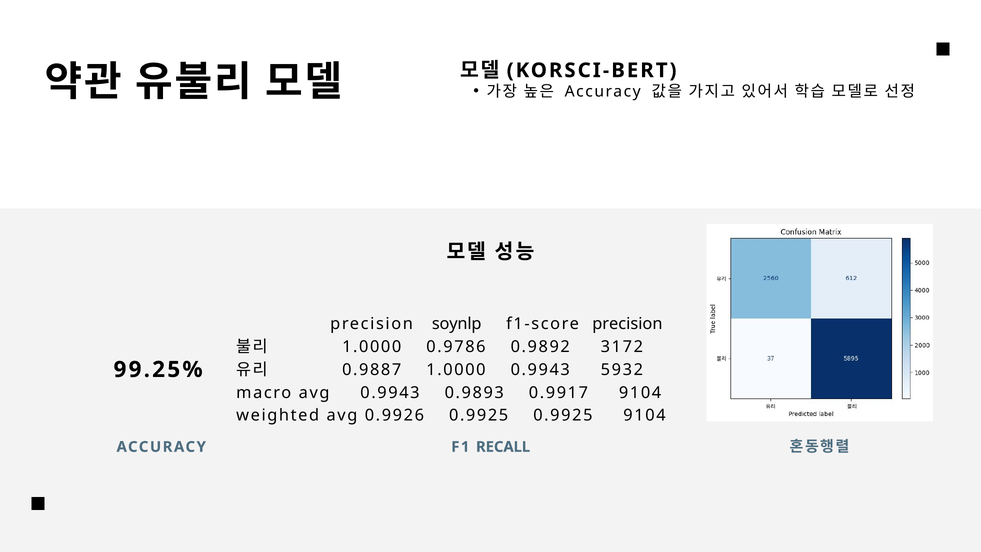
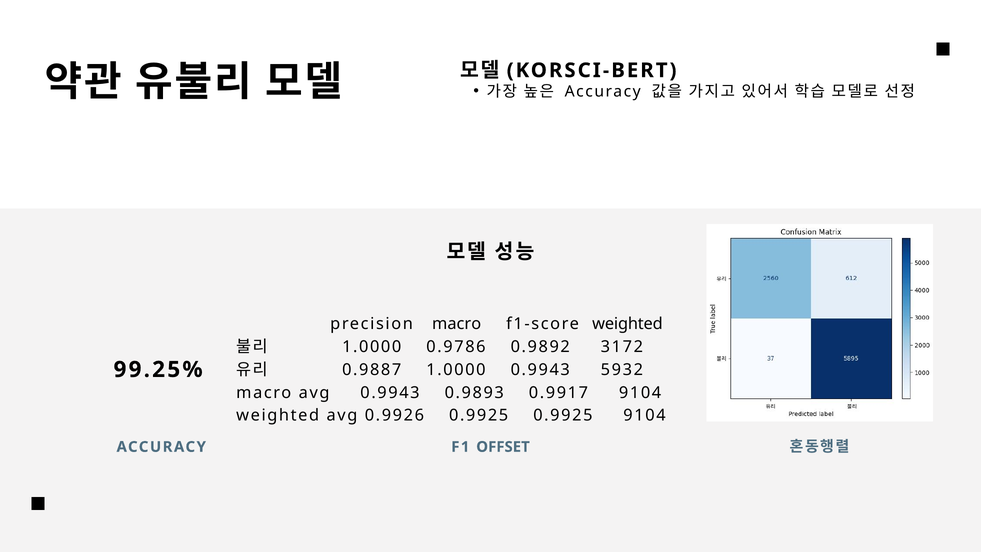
precision soynlp: soynlp -> macro
f1-score precision: precision -> weighted
RECALL: RECALL -> OFFSET
